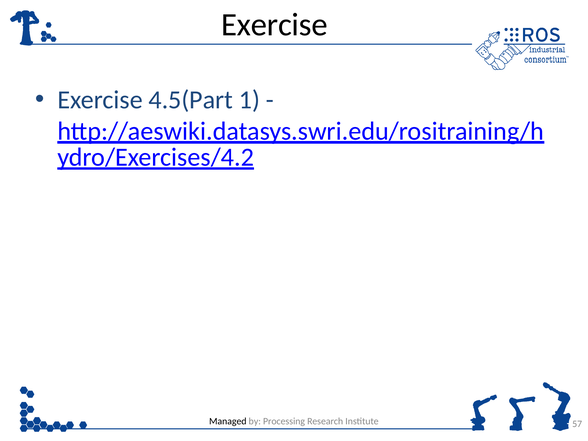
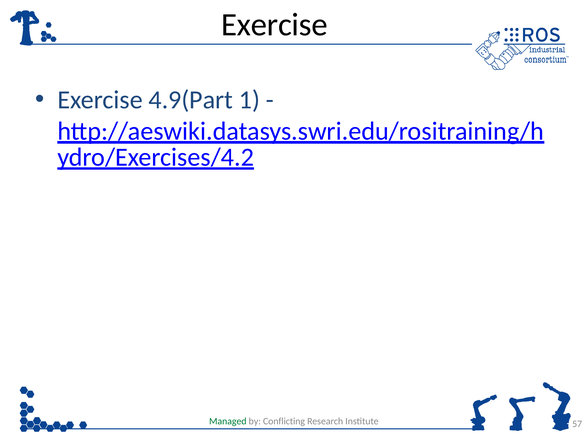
4.5(Part: 4.5(Part -> 4.9(Part
Managed colour: black -> green
Processing: Processing -> Conflicting
